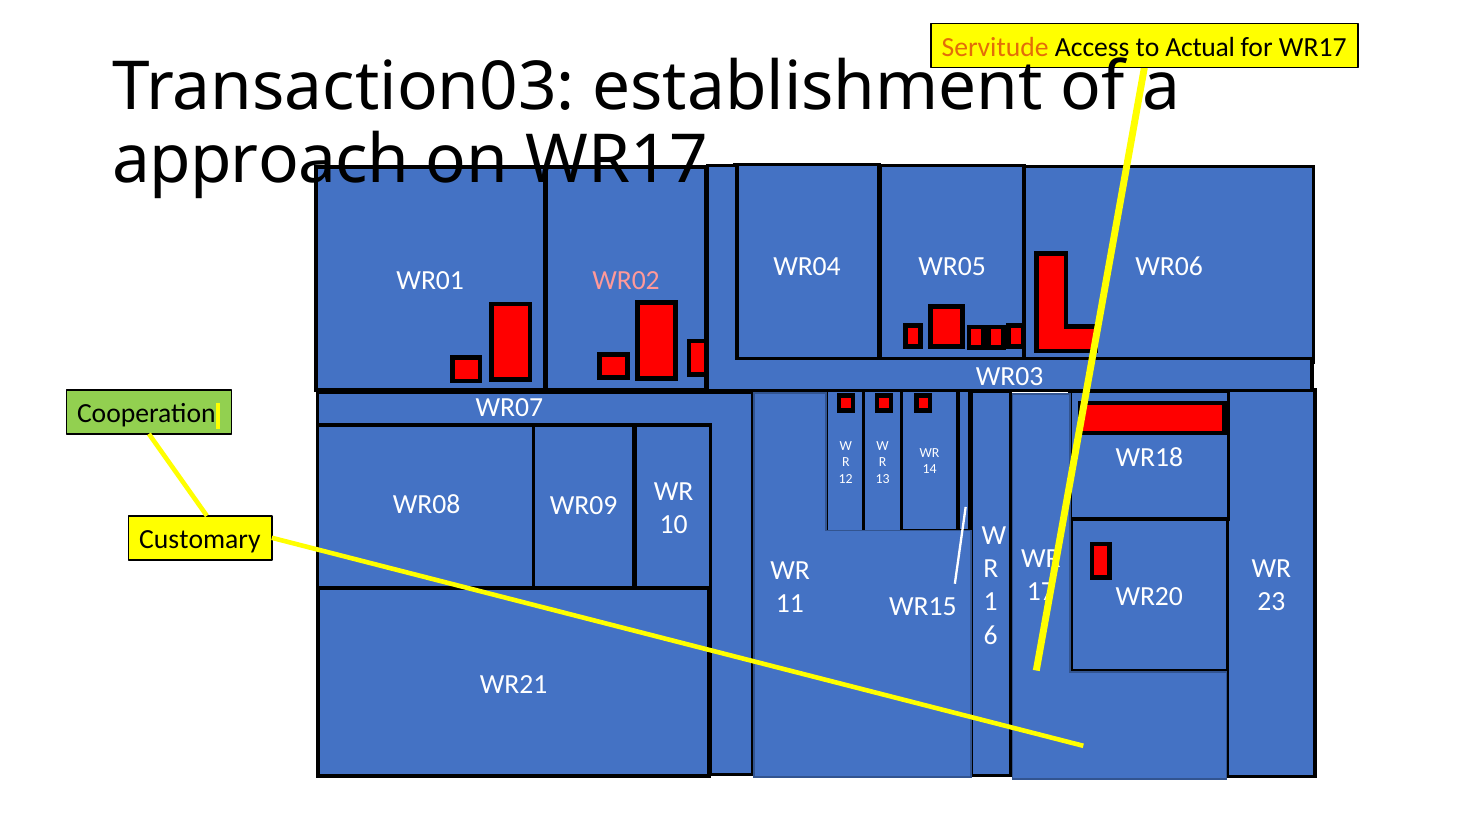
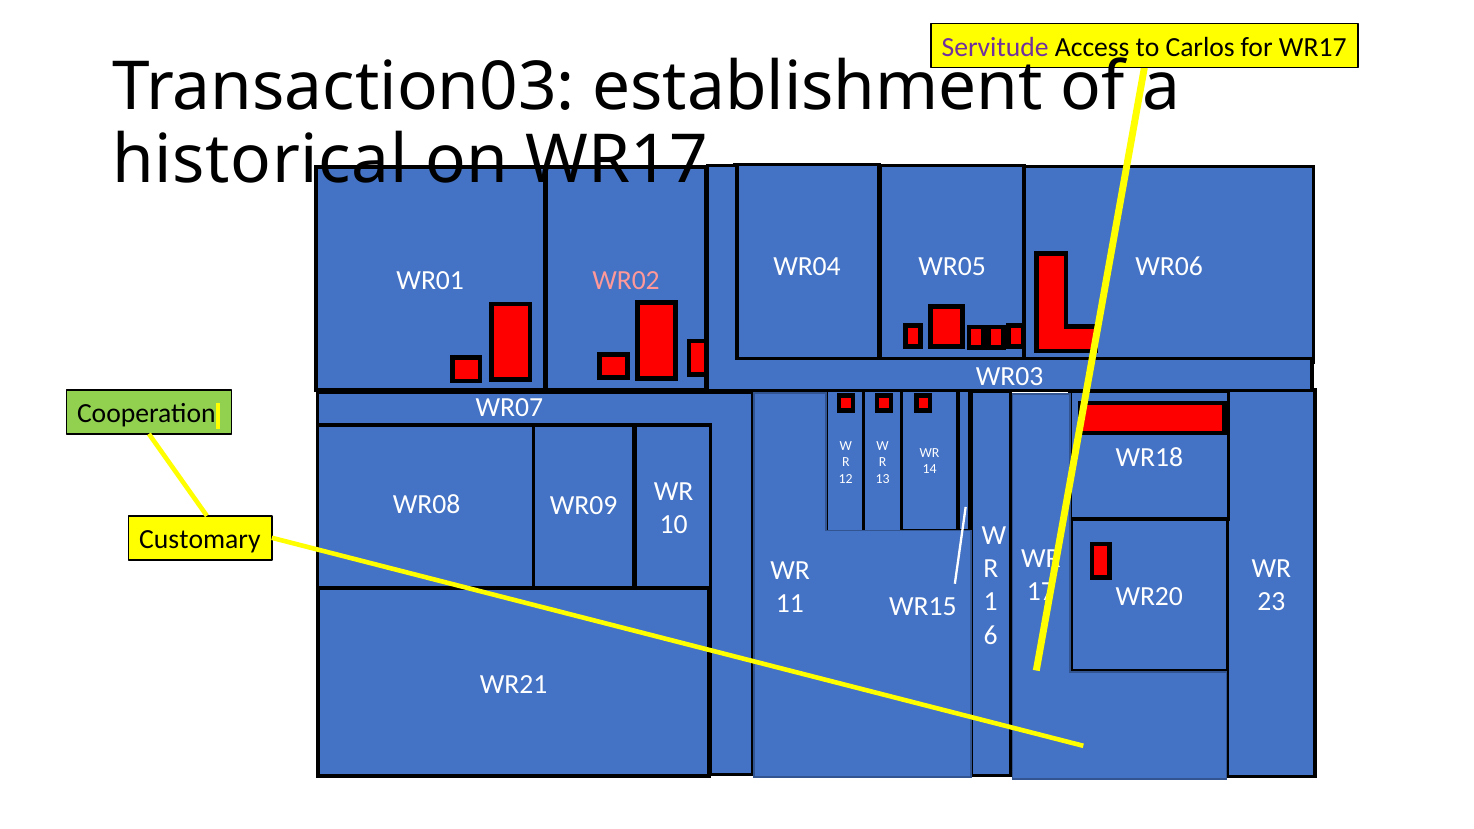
Servitude colour: orange -> purple
Actual: Actual -> Carlos
approach: approach -> historical
